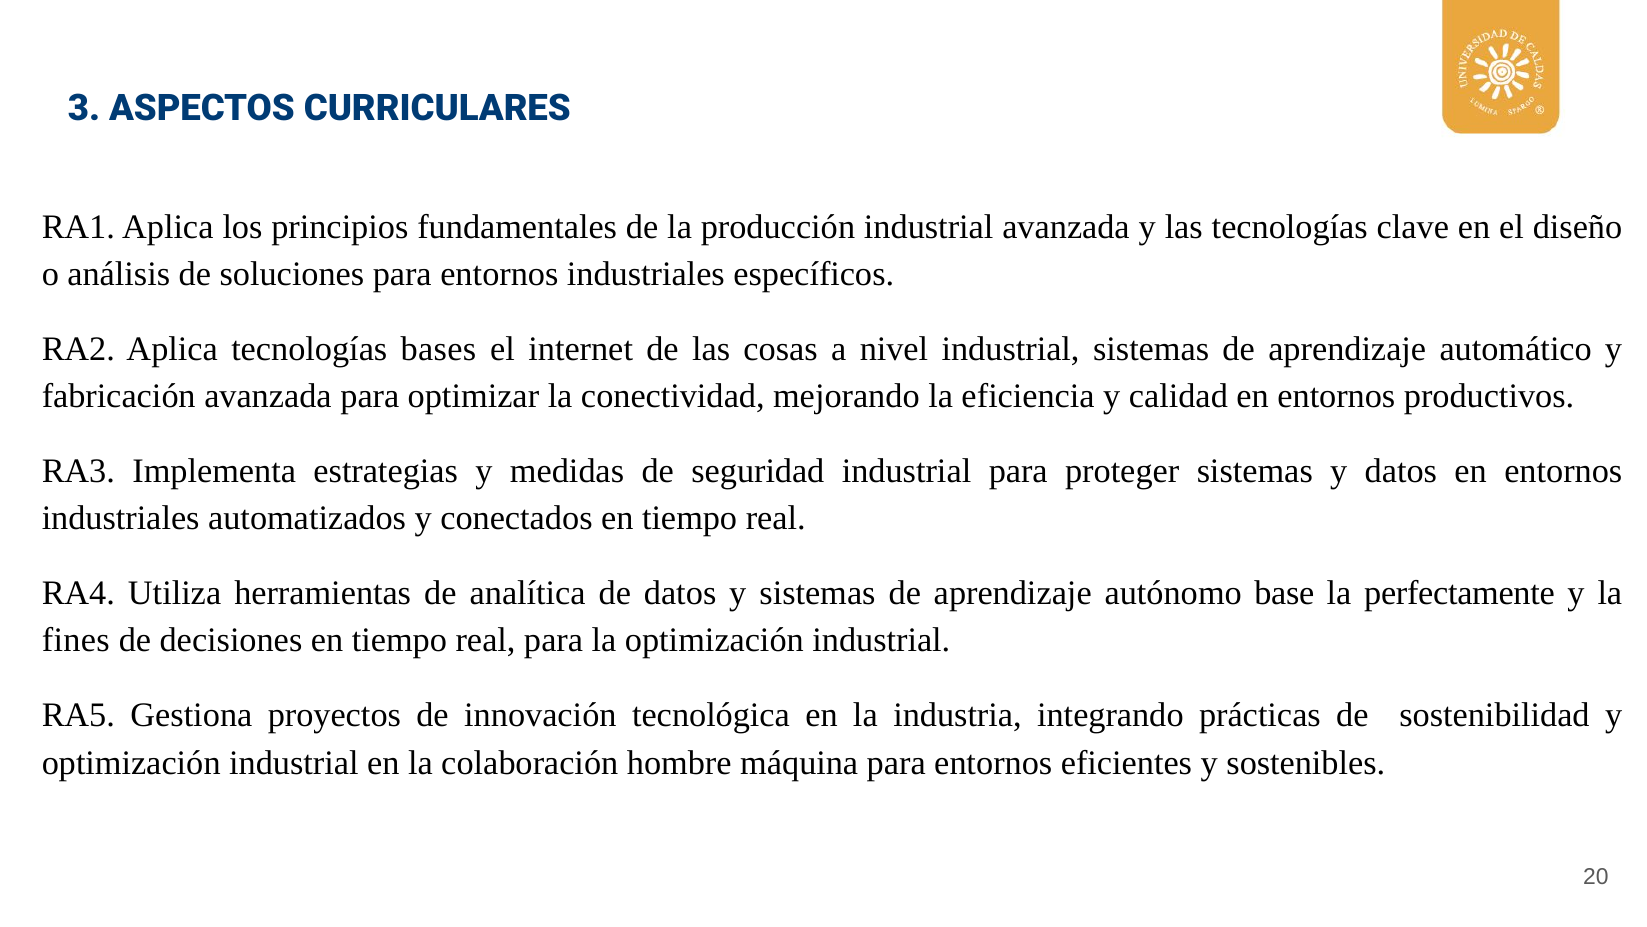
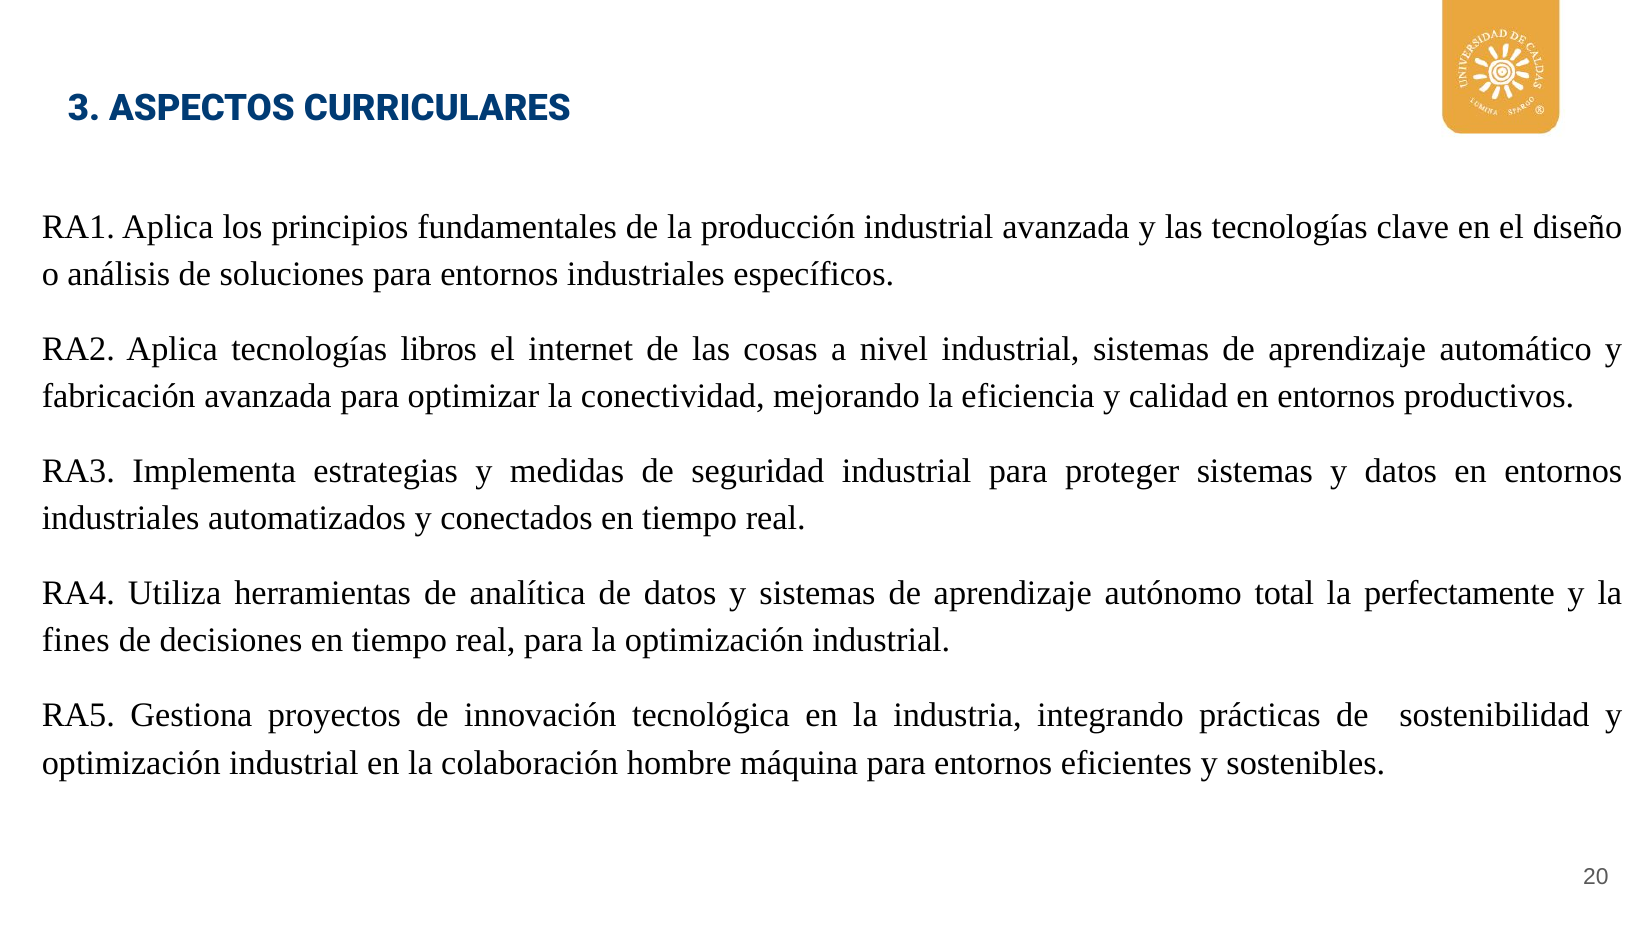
bases: bases -> libros
base: base -> total
